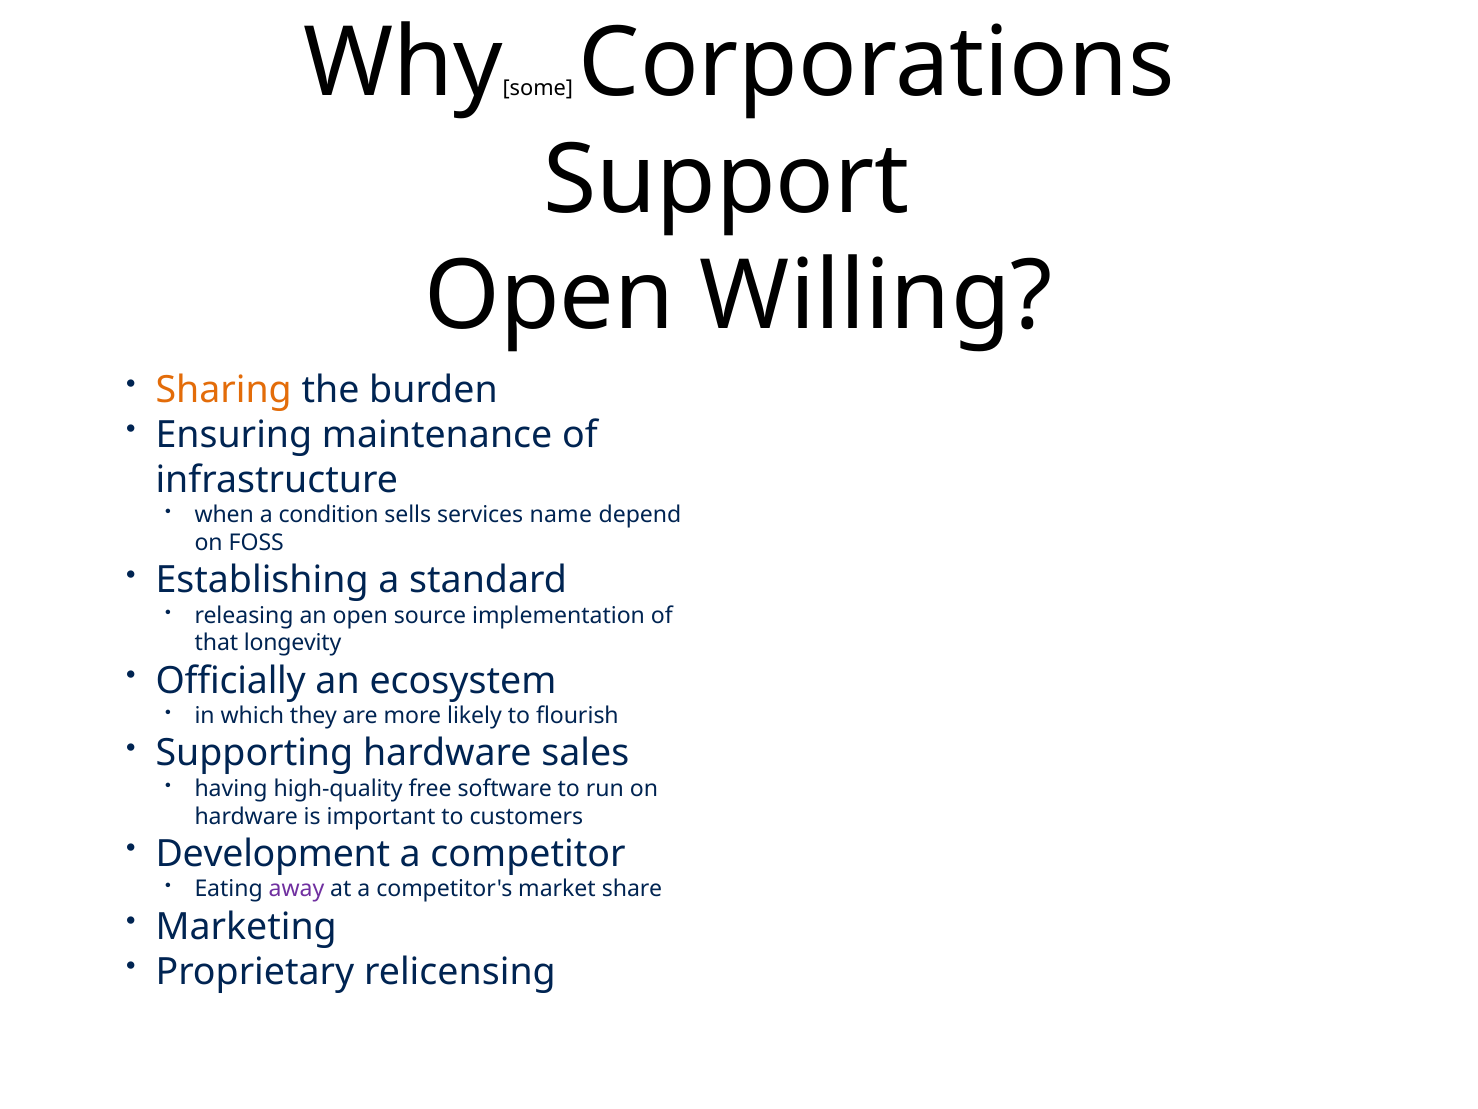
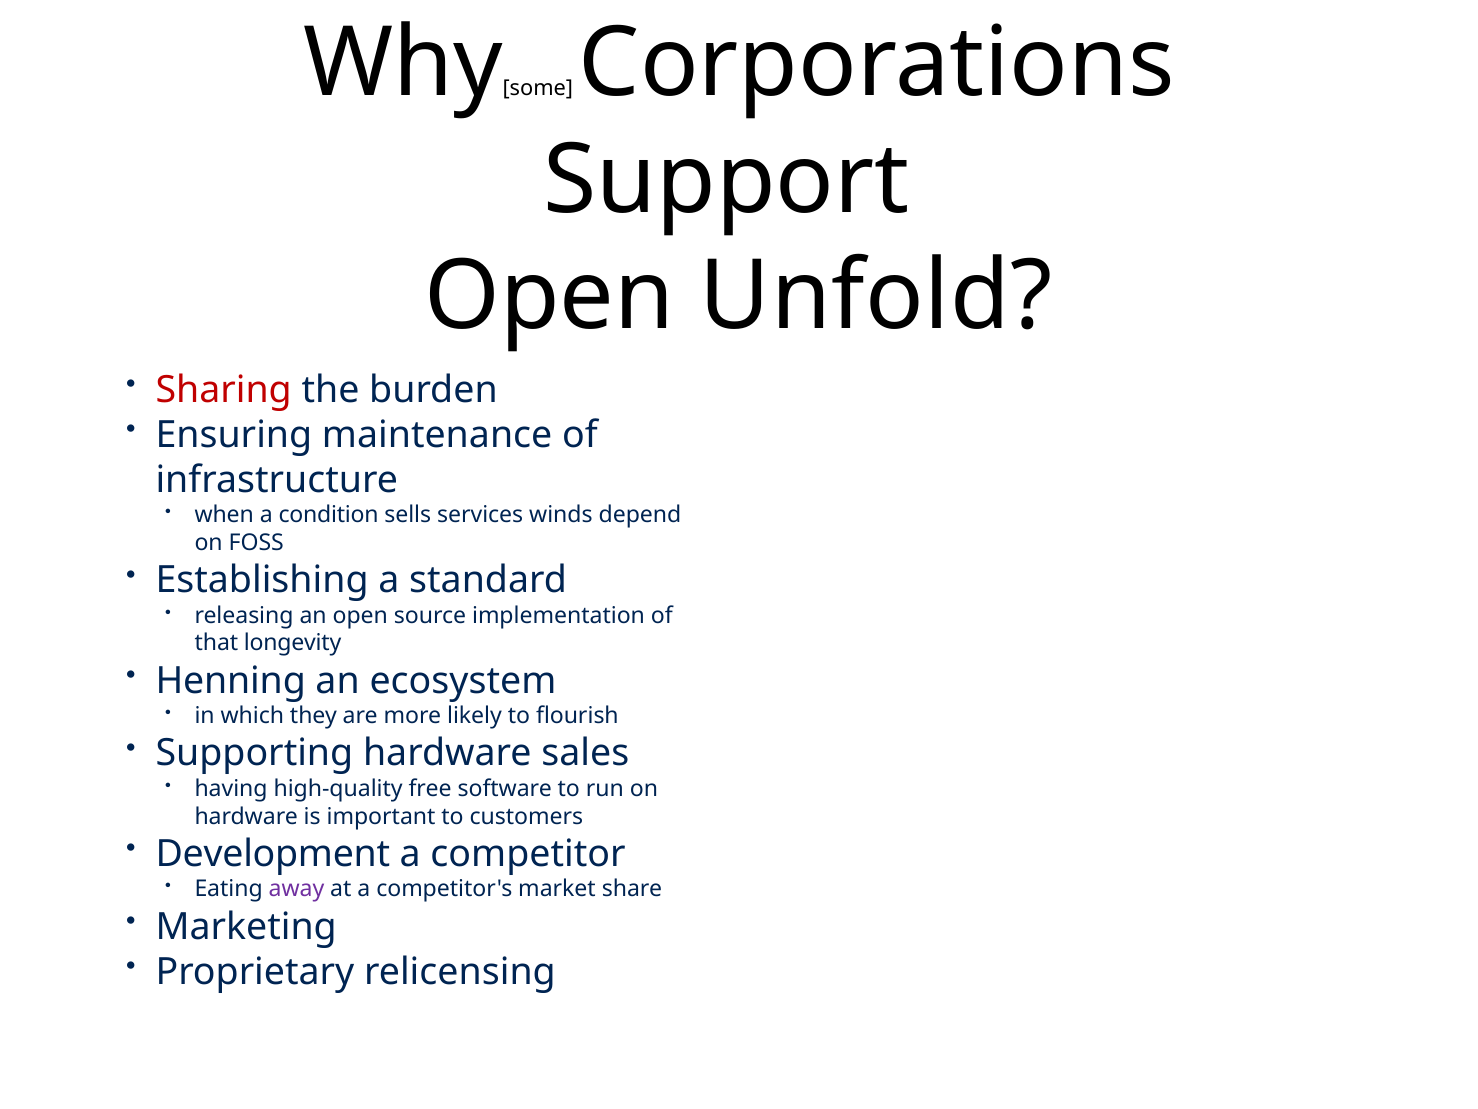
Willing: Willing -> Unfold
Sharing colour: orange -> red
name: name -> winds
Officially: Officially -> Henning
